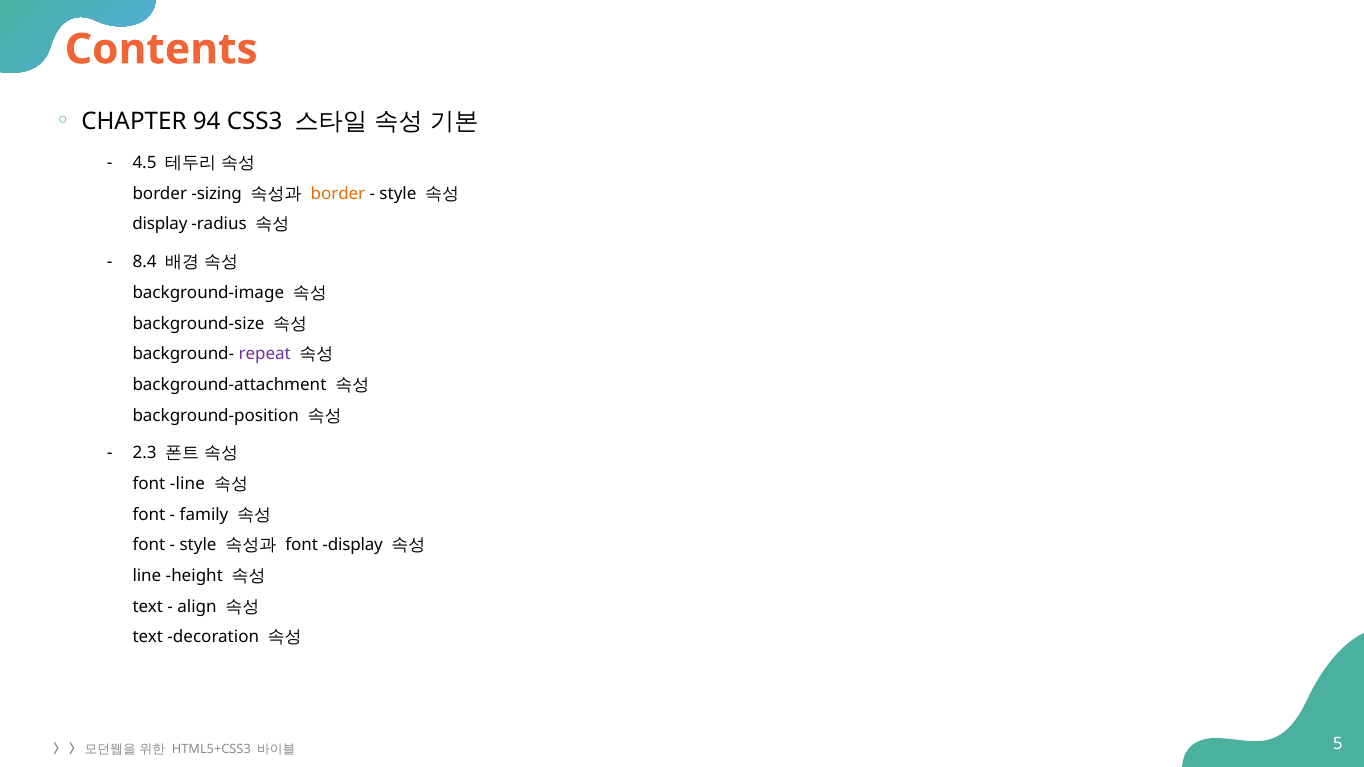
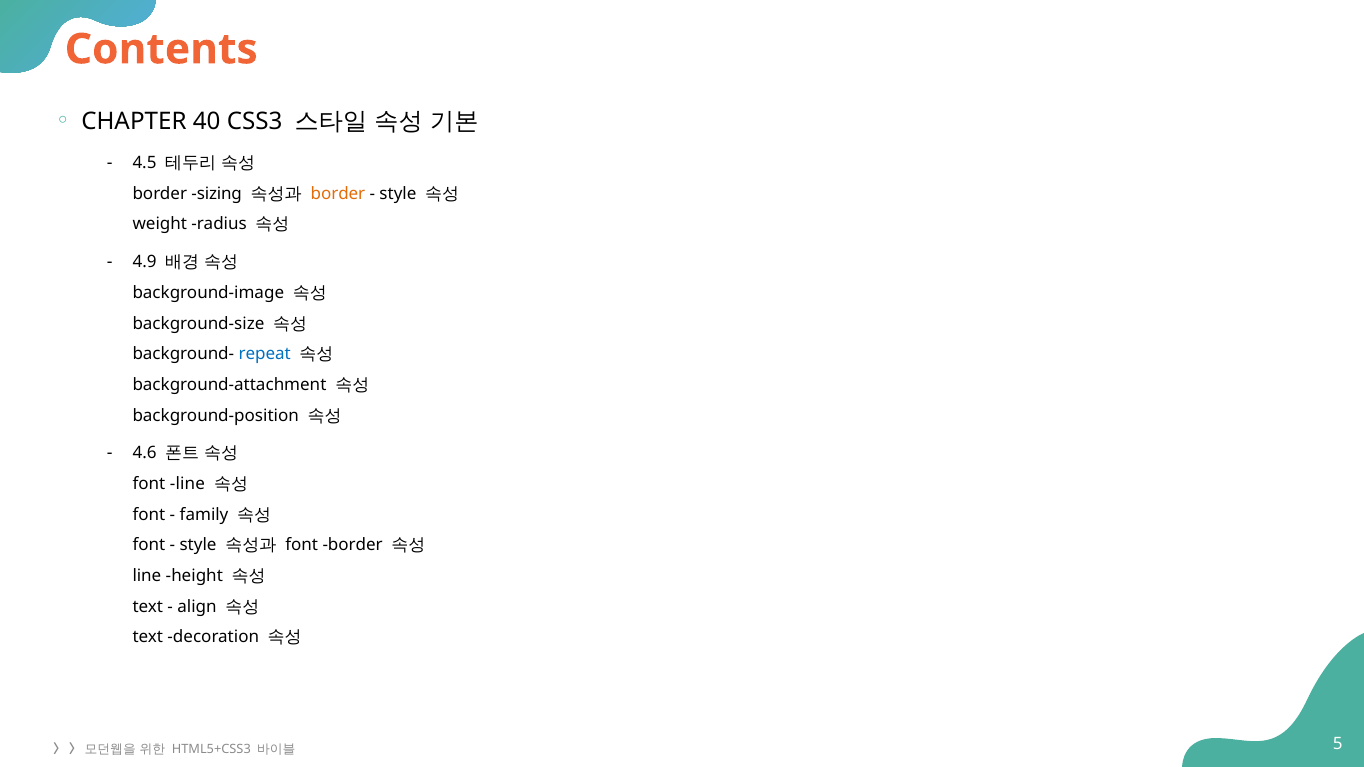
94: 94 -> 40
display at (160, 224): display -> weight
8.4: 8.4 -> 4.9
repeat colour: purple -> blue
2.3: 2.3 -> 4.6
font display: display -> border
